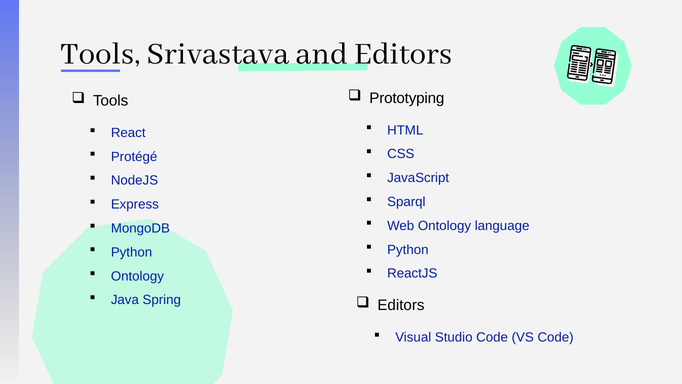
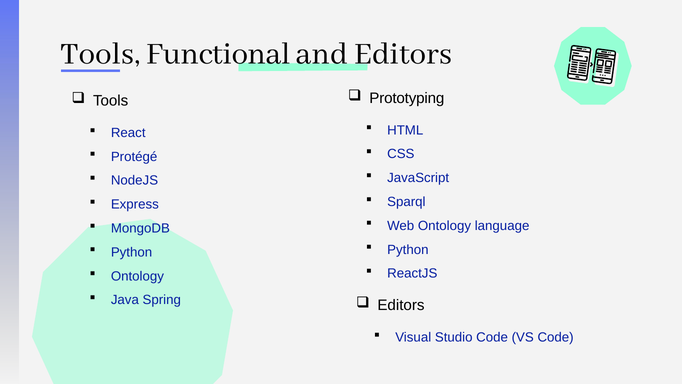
Srivastava: Srivastava -> Functional
